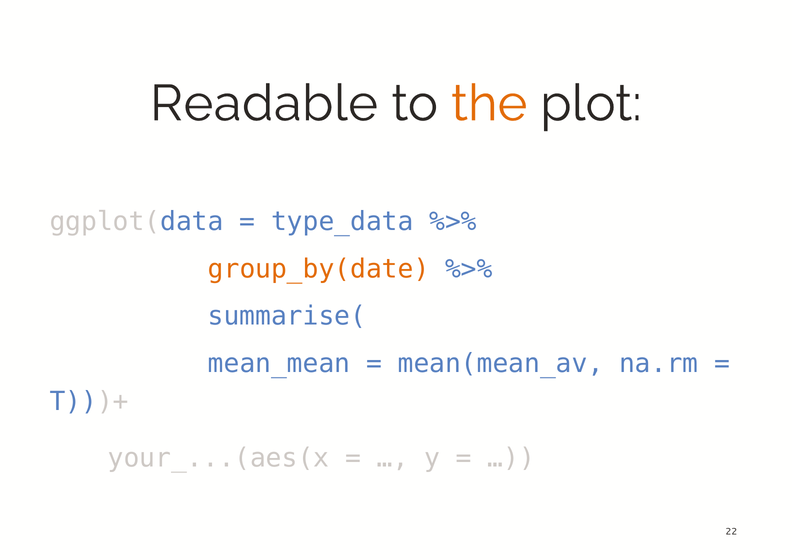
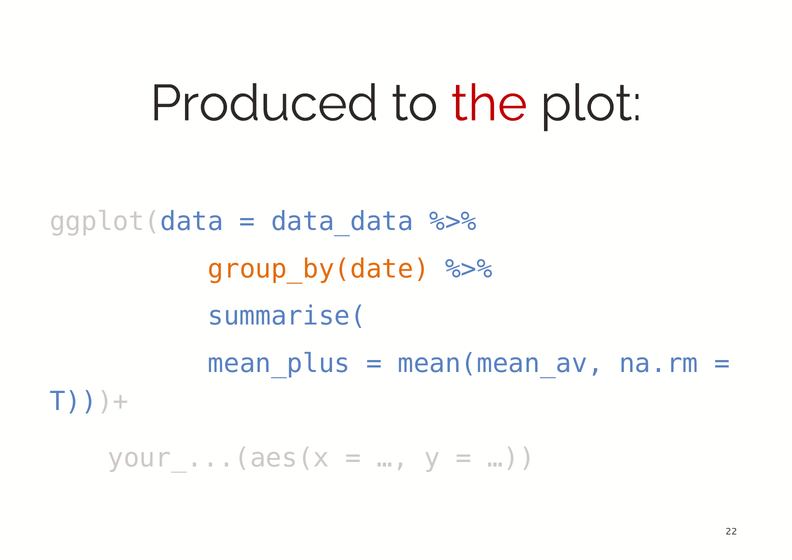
Readable: Readable -> Produced
the colour: orange -> red
type_data: type_data -> data_data
mean_mean: mean_mean -> mean_plus
